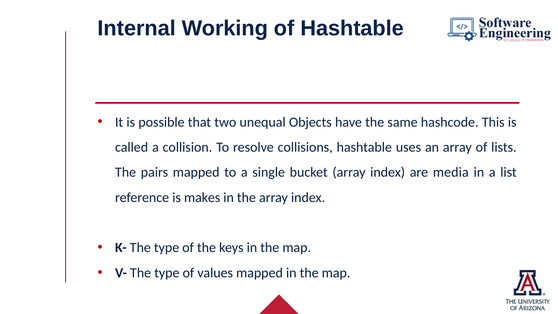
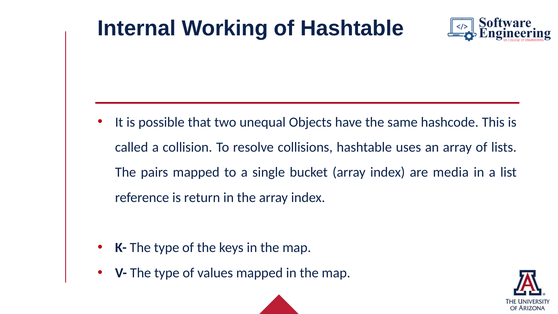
makes: makes -> return
